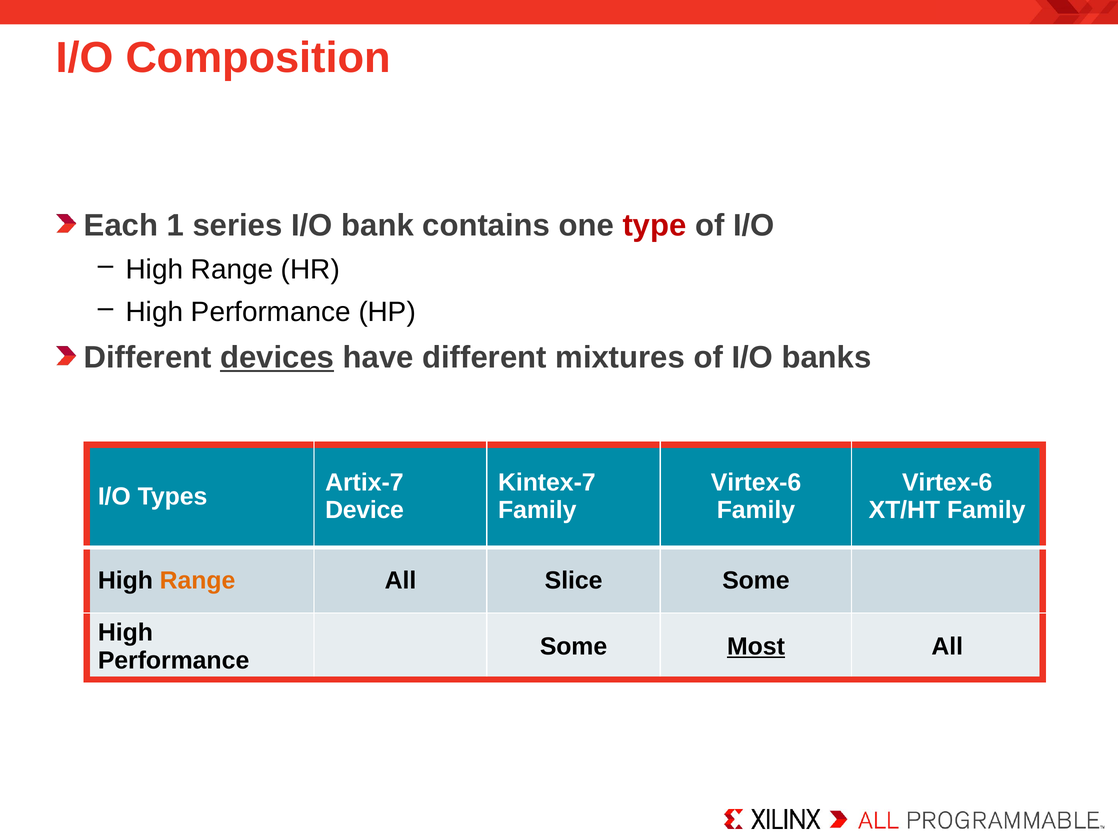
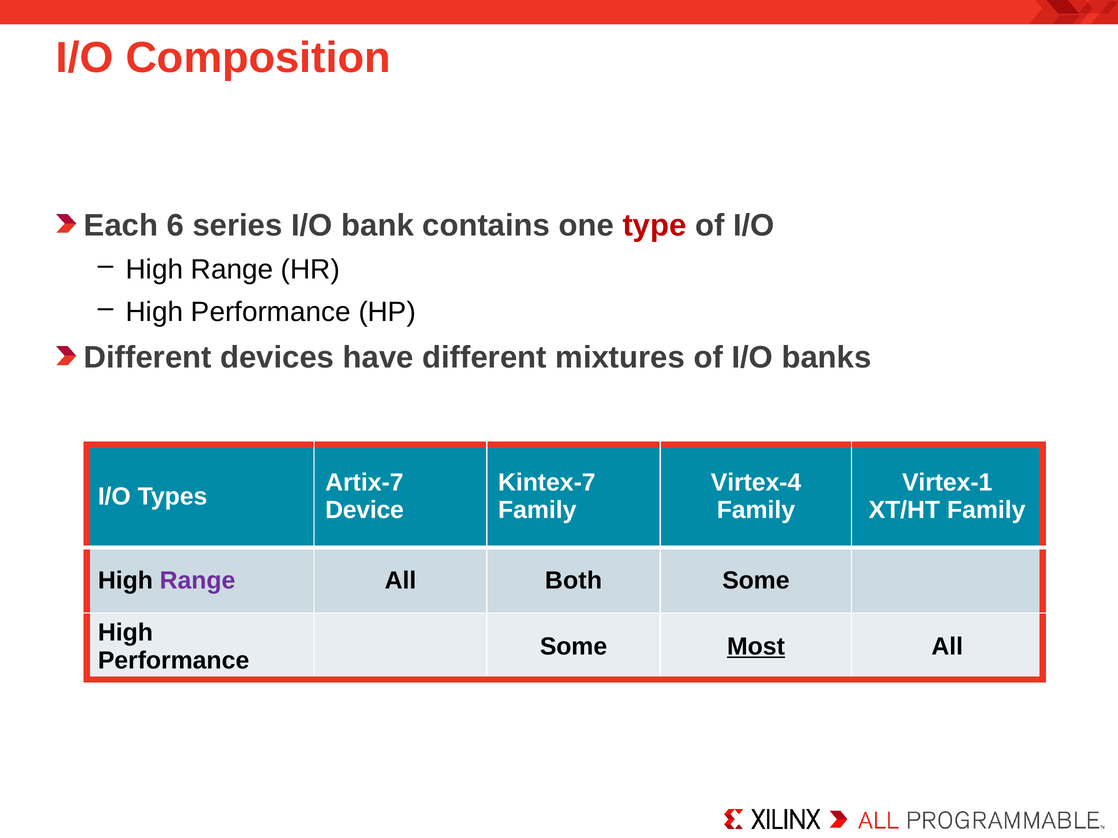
1: 1 -> 6
devices underline: present -> none
Virtex-6 at (756, 483): Virtex-6 -> Virtex-4
Virtex-6 at (947, 483): Virtex-6 -> Virtex-1
Range at (198, 581) colour: orange -> purple
Slice: Slice -> Both
